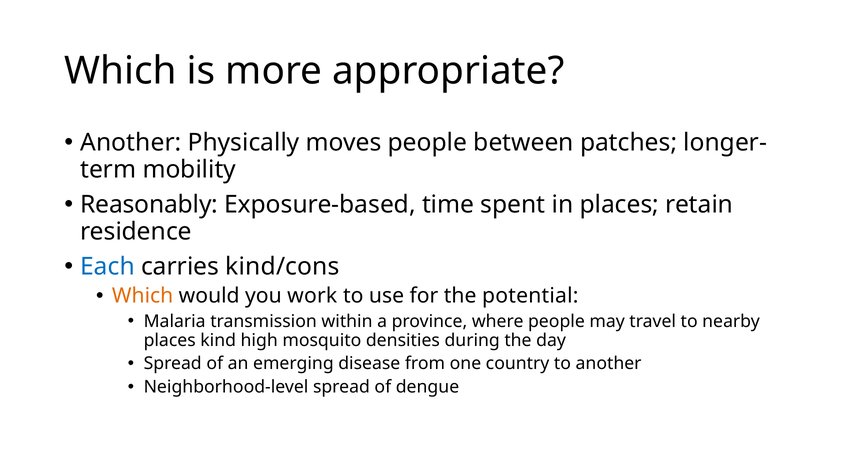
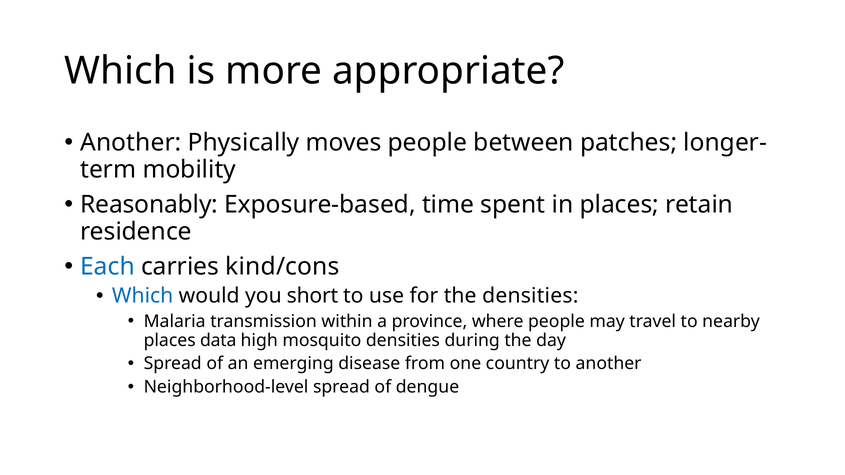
Which at (143, 296) colour: orange -> blue
work: work -> short
the potential: potential -> densities
kind: kind -> data
